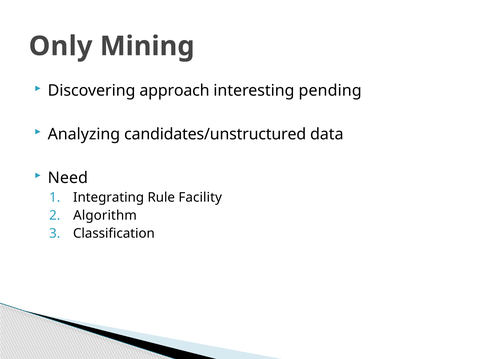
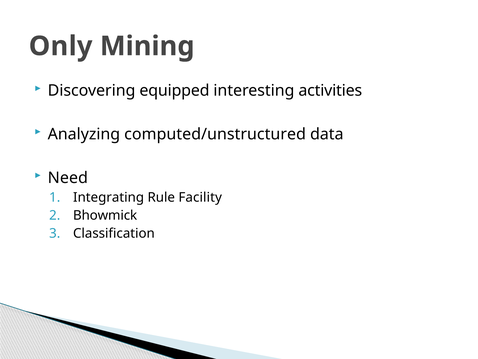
approach: approach -> equipped
pending: pending -> activities
candidates/unstructured: candidates/unstructured -> computed/unstructured
Algorithm: Algorithm -> Bhowmick
